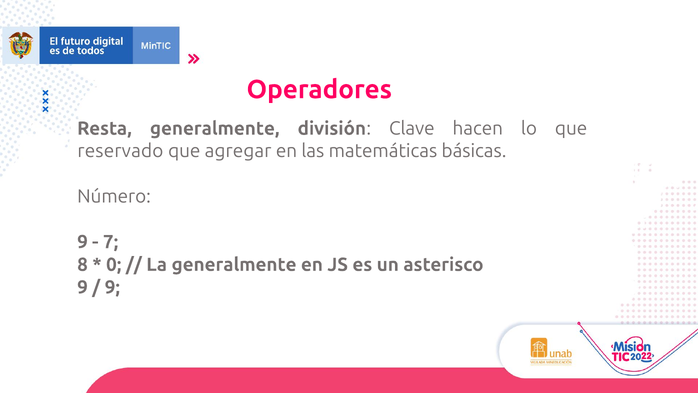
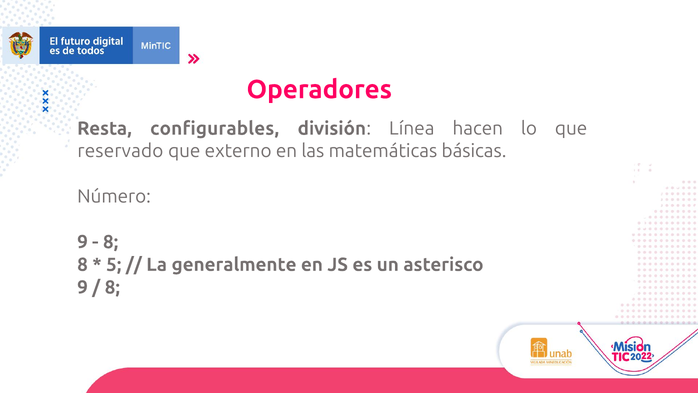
Resta generalmente: generalmente -> configurables
Clave: Clave -> Línea
agregar: agregar -> externo
7 at (111, 242): 7 -> 8
0: 0 -> 5
9 at (112, 287): 9 -> 8
